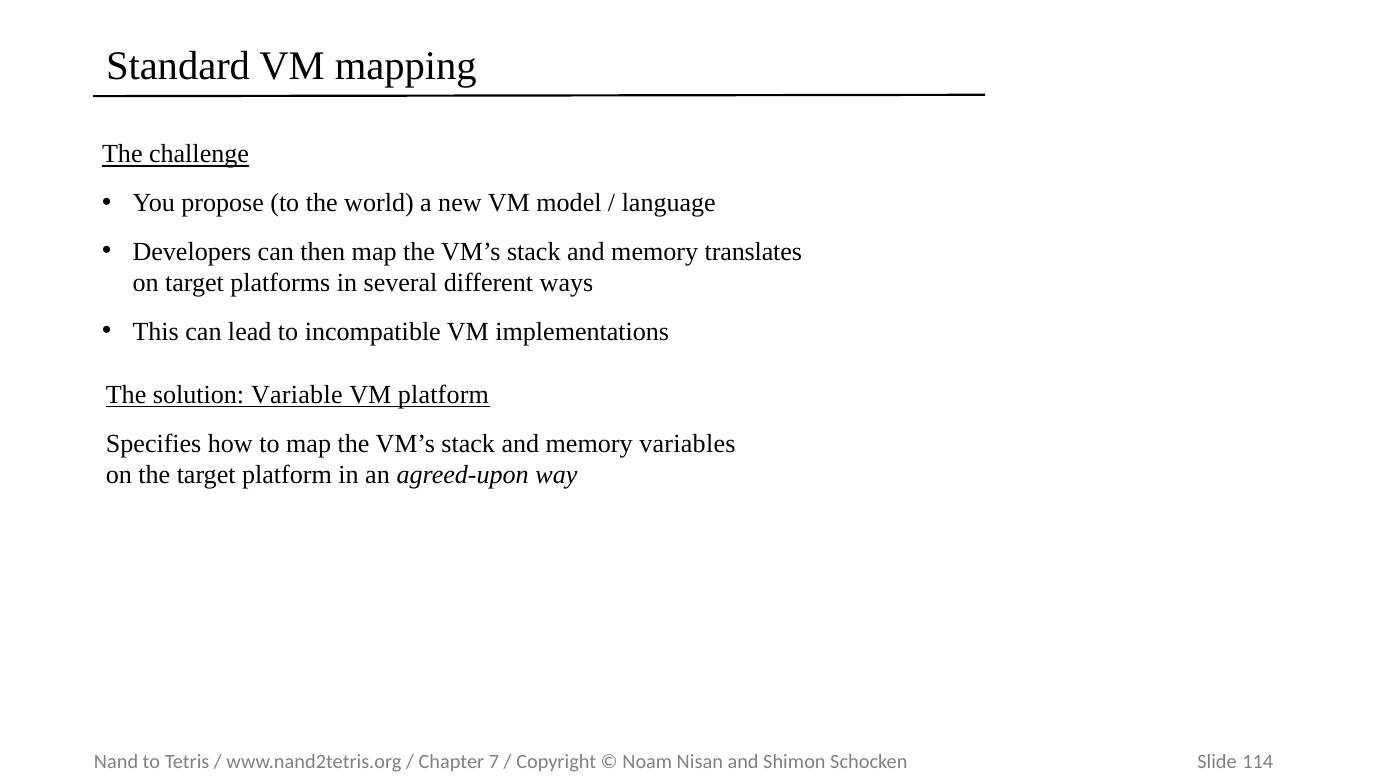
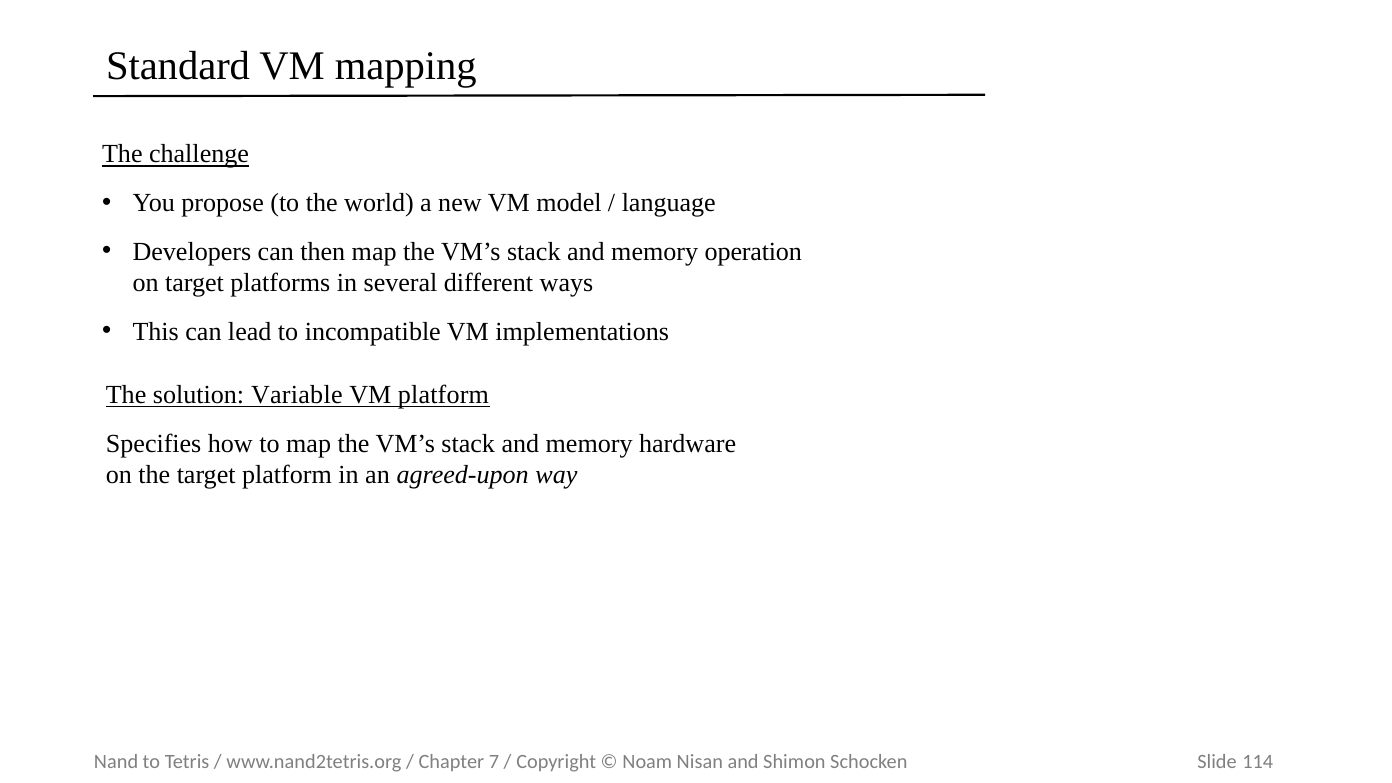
translates: translates -> operation
variables: variables -> hardware
